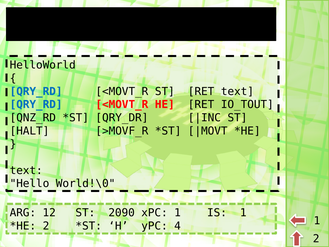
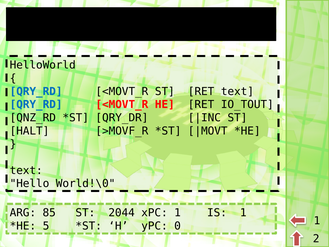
12: 12 -> 85
2090: 2090 -> 2044
2 at (46, 226): 2 -> 5
4: 4 -> 0
